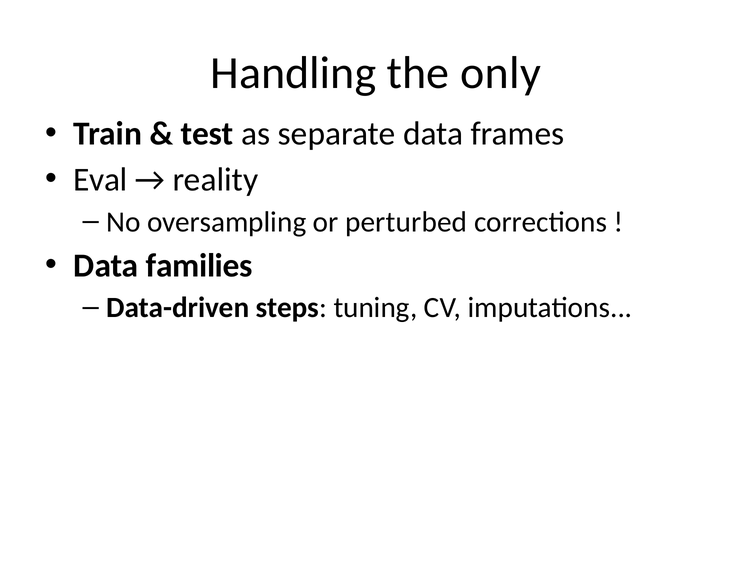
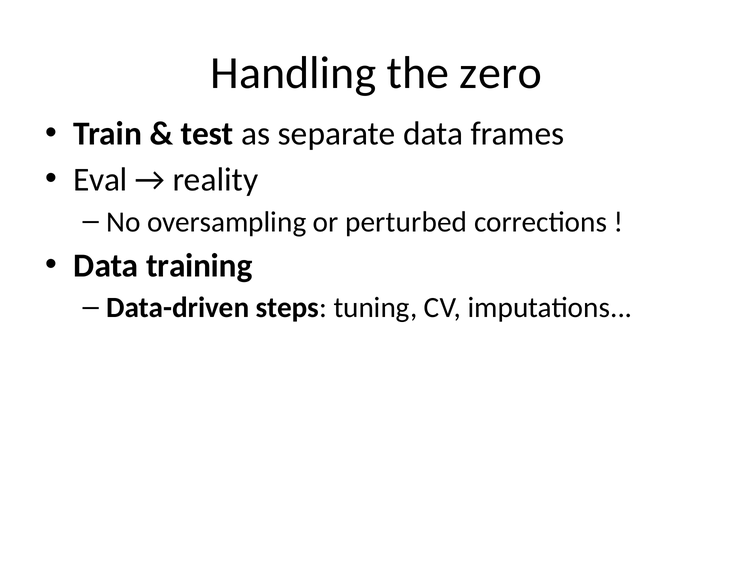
only: only -> zero
families: families -> training
